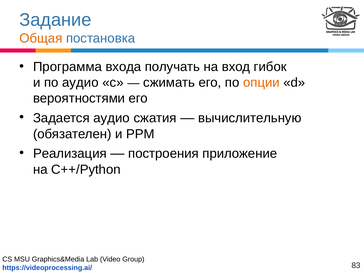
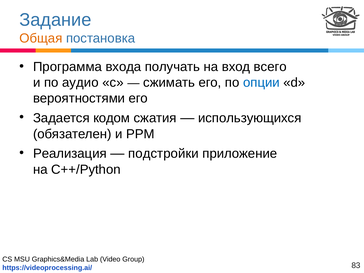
гибок: гибок -> всего
опции colour: orange -> blue
Задается аудио: аудио -> кодом
вычислительную: вычислительную -> использующихся
построения: построения -> подстройки
